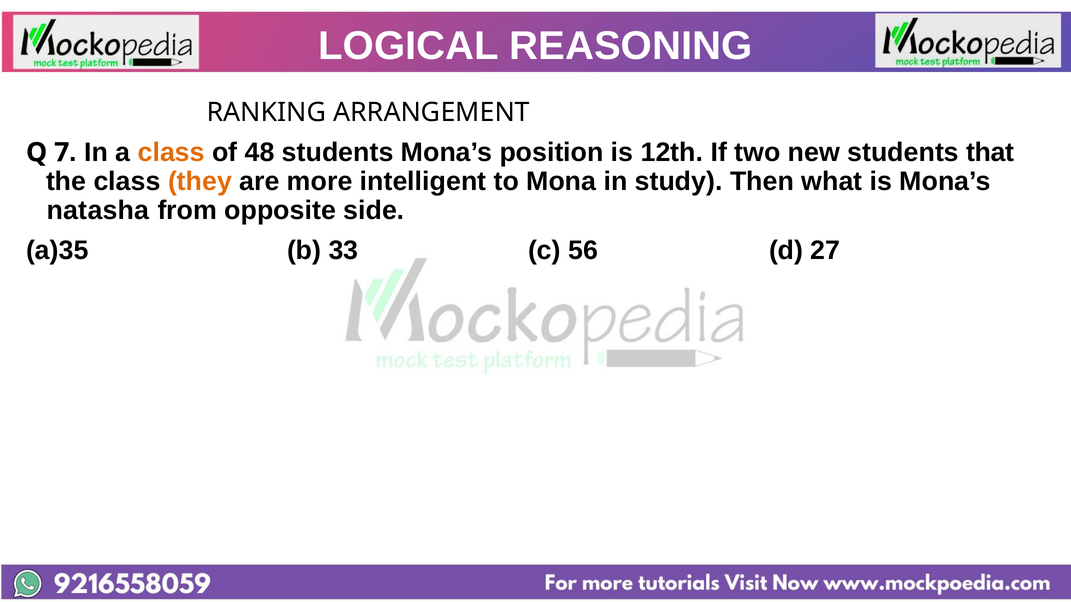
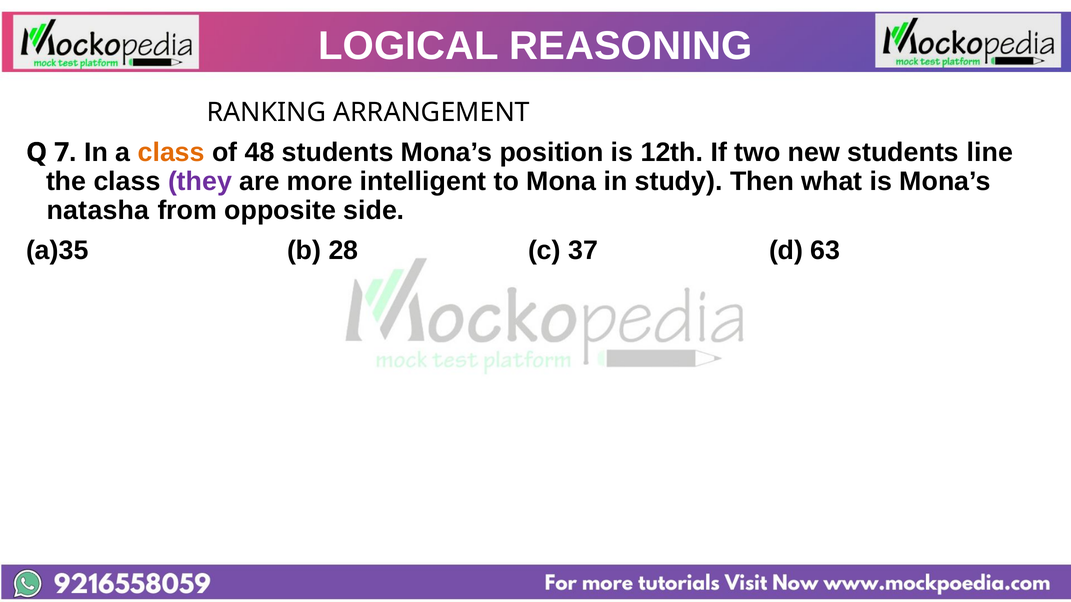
that: that -> line
they colour: orange -> purple
33: 33 -> 28
56: 56 -> 37
27: 27 -> 63
